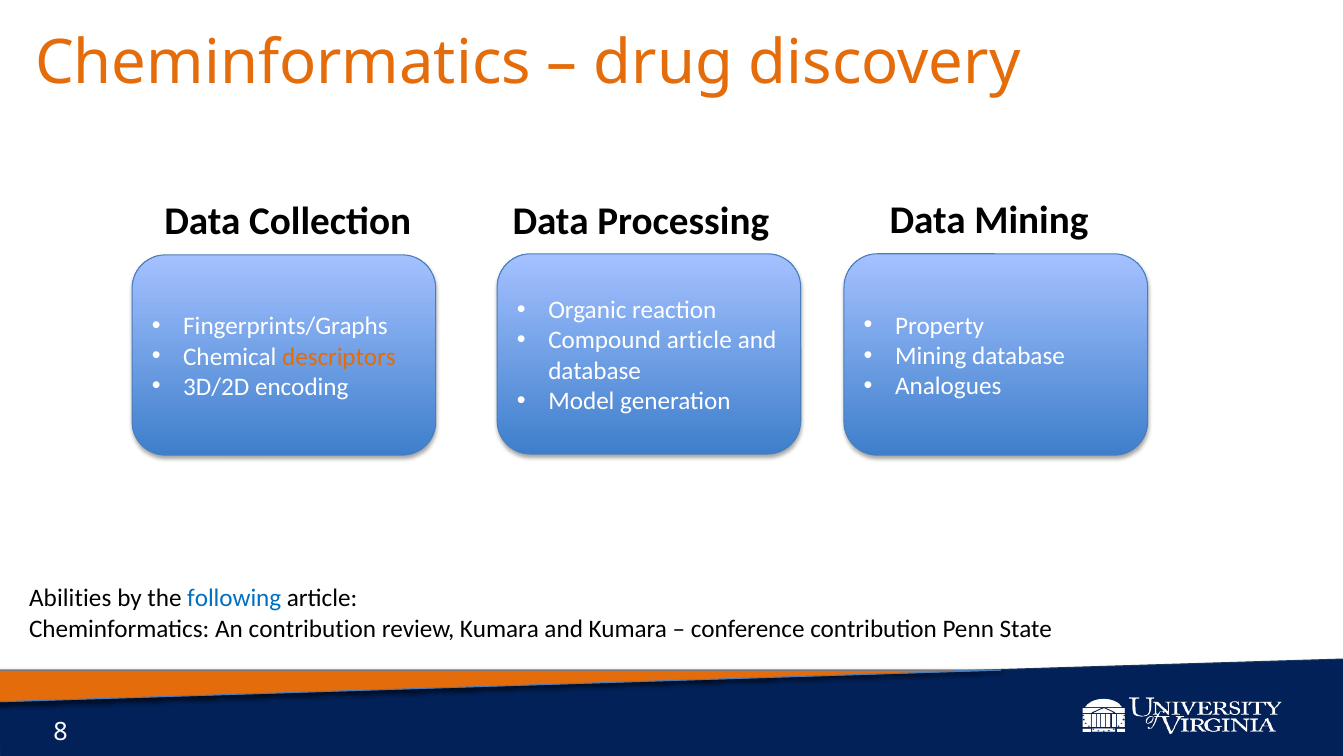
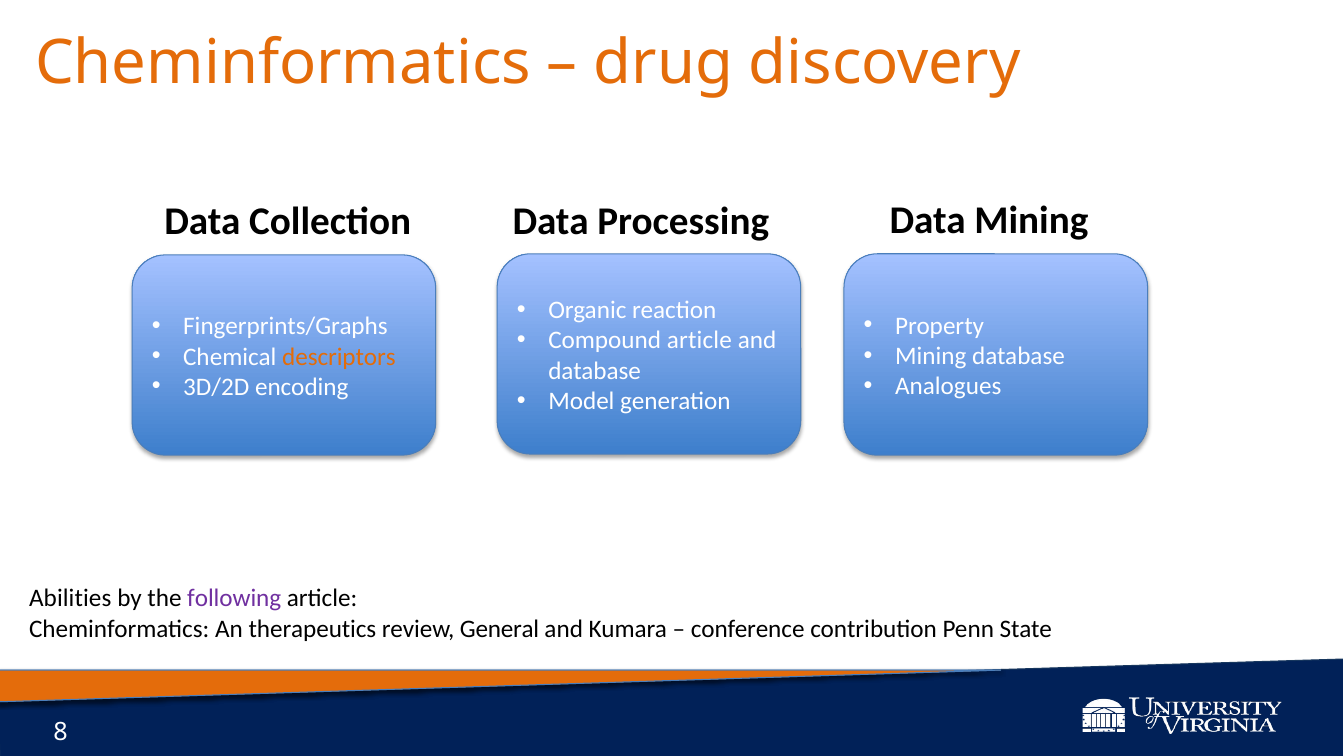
following colour: blue -> purple
An contribution: contribution -> therapeutics
review Kumara: Kumara -> General
